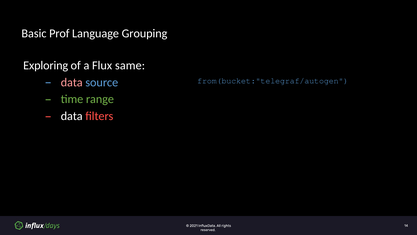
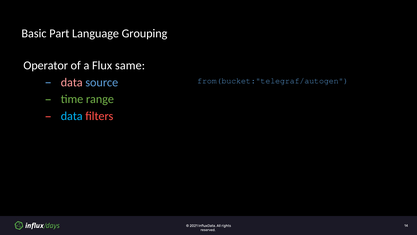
Prof: Prof -> Part
Exploring: Exploring -> Operator
data at (72, 116) colour: white -> light blue
